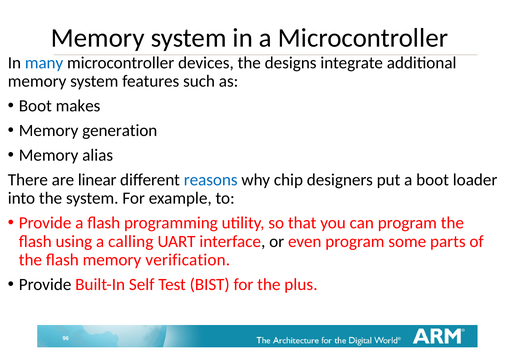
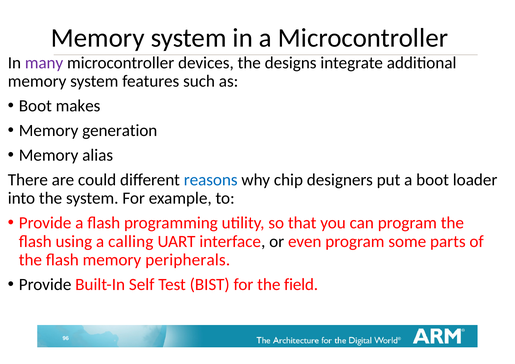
many colour: blue -> purple
linear: linear -> could
verification: verification -> peripherals
plus: plus -> field
